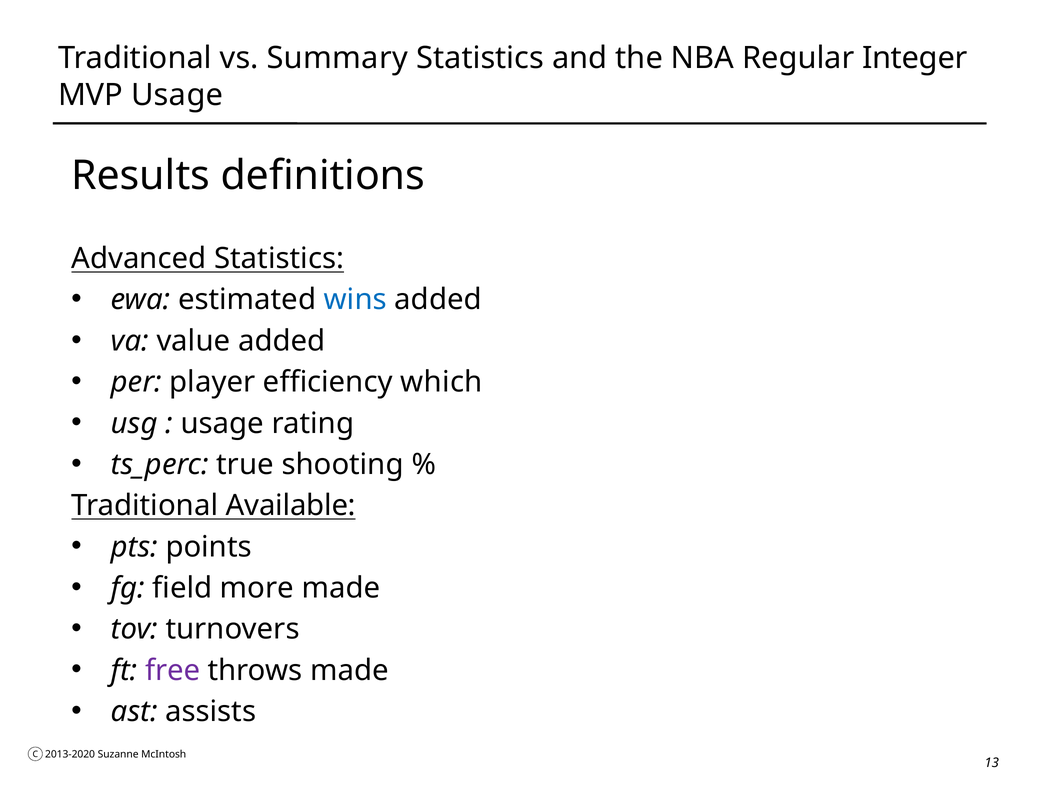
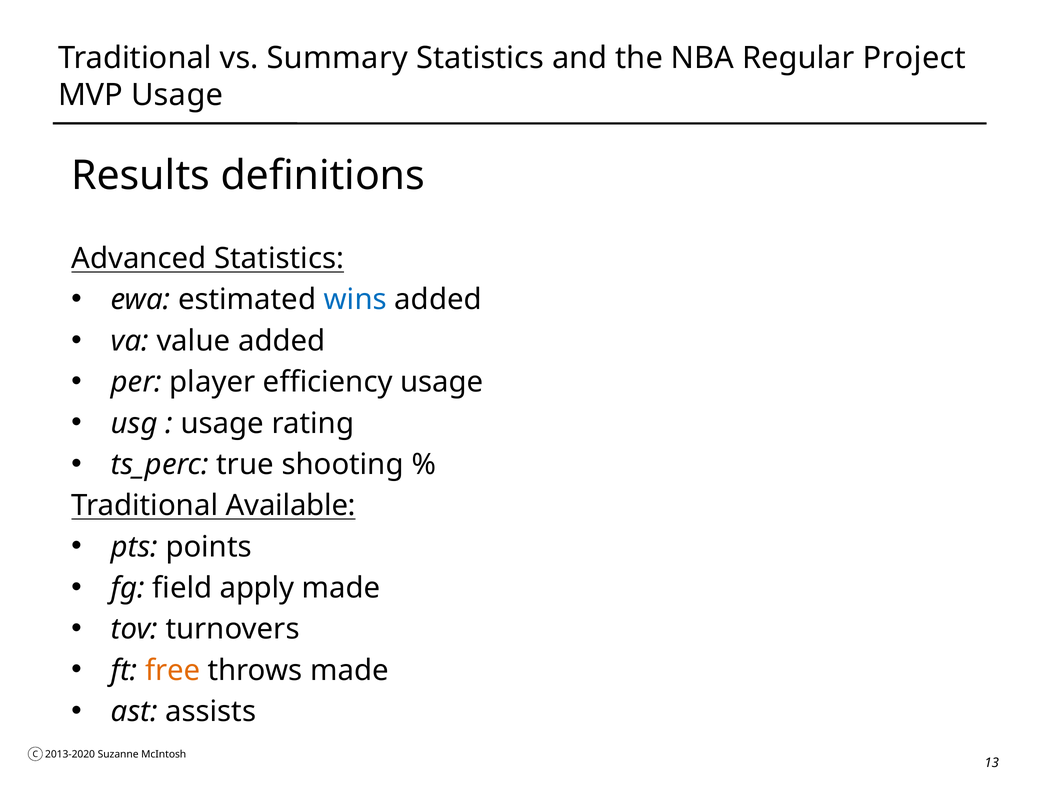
Integer: Integer -> Project
efficiency which: which -> usage
more: more -> apply
free colour: purple -> orange
